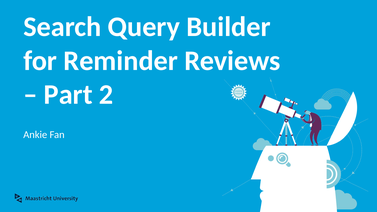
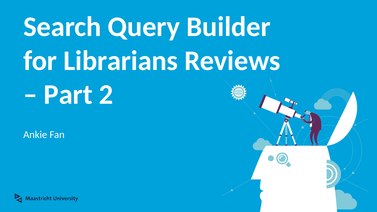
Reminder: Reminder -> Librarians
